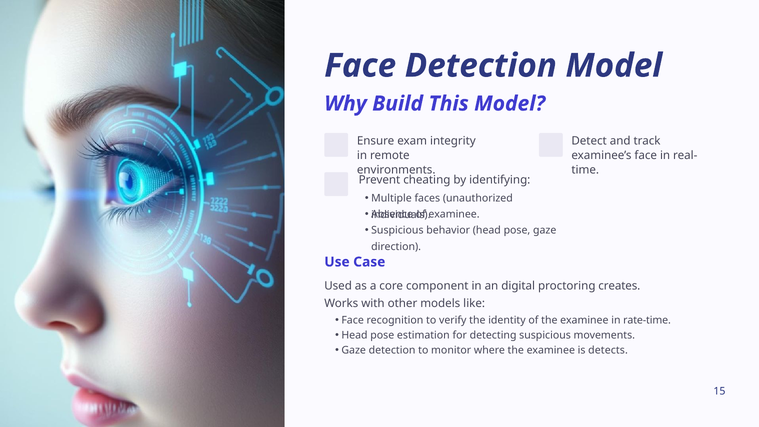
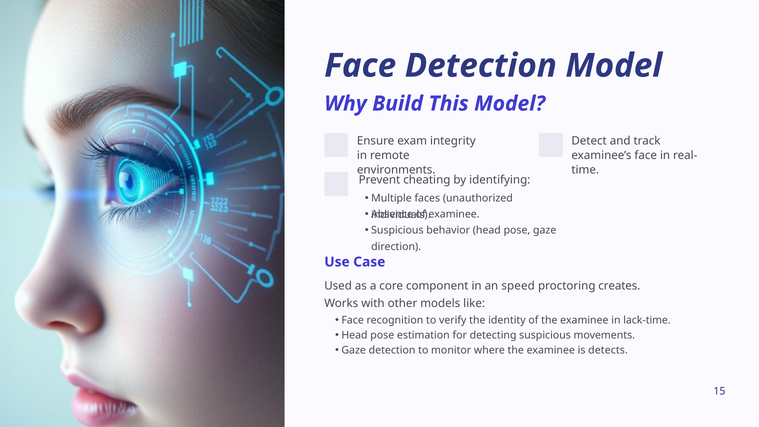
digital: digital -> speed
rate-time: rate-time -> lack-time
